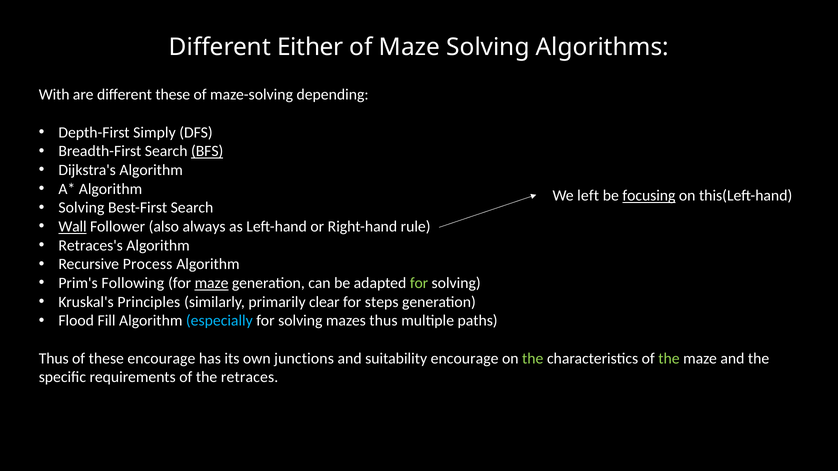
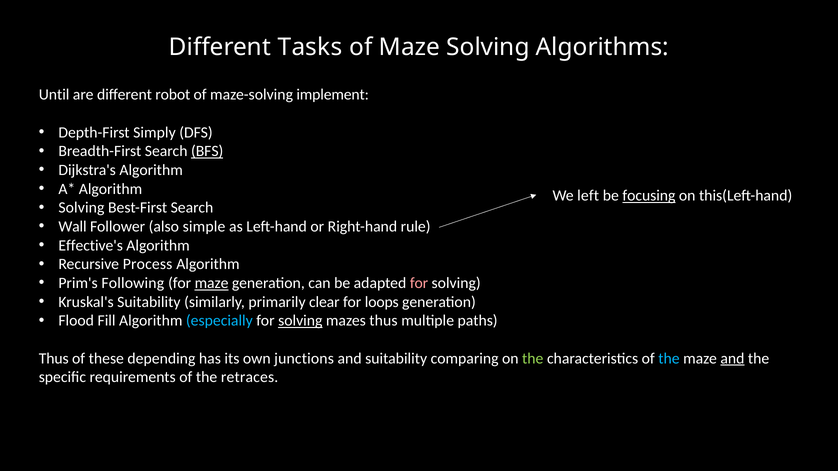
Either: Either -> Tasks
With: With -> Until
different these: these -> robot
depending: depending -> implement
Wall underline: present -> none
always: always -> simple
Retraces's: Retraces's -> Effective's
for at (419, 283) colour: light green -> pink
Kruskal's Principles: Principles -> Suitability
steps: steps -> loops
solving at (300, 321) underline: none -> present
these encourage: encourage -> depending
suitability encourage: encourage -> comparing
the at (669, 359) colour: light green -> light blue
and at (732, 359) underline: none -> present
